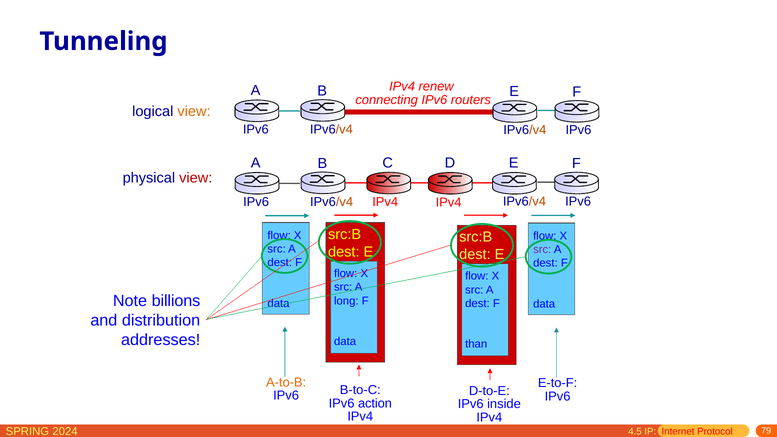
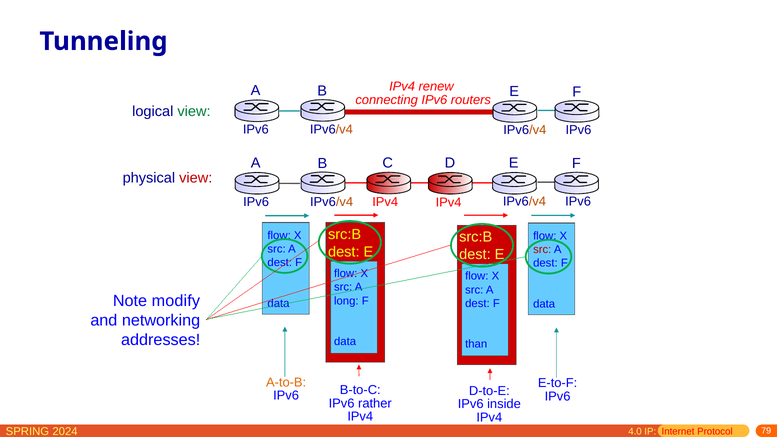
view at (194, 112) colour: orange -> green
src at (542, 250) colour: purple -> red
billions: billions -> modify
distribution: distribution -> networking
action: action -> rather
4.5: 4.5 -> 4.0
